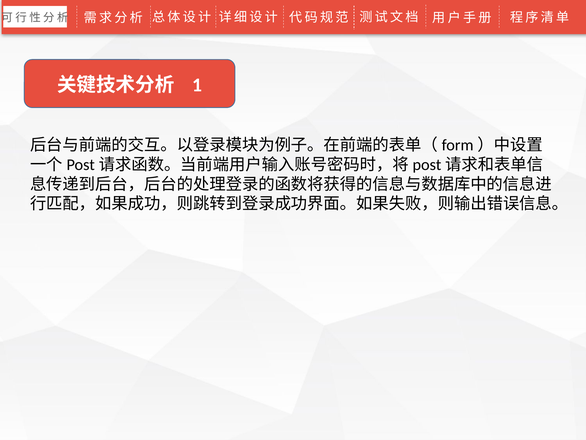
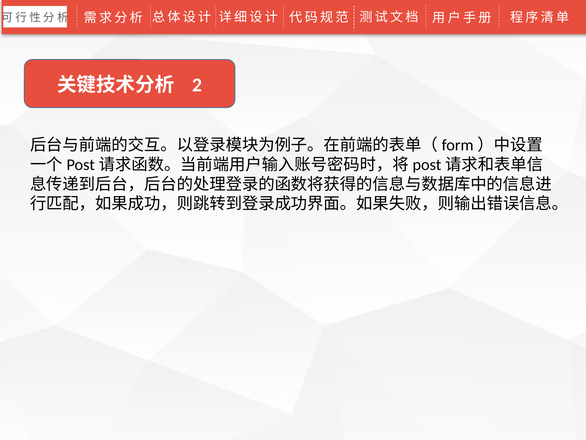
1: 1 -> 2
